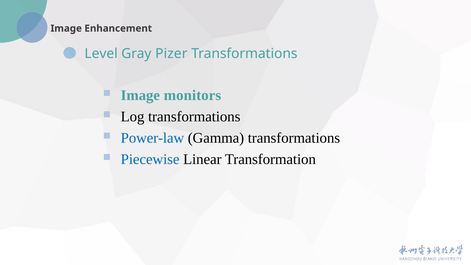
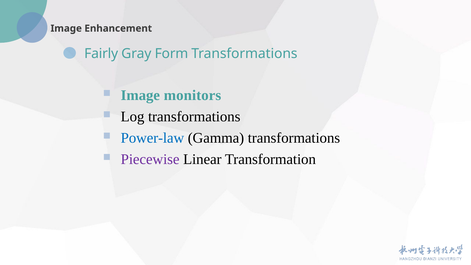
Level: Level -> Fairly
Pizer: Pizer -> Form
Piecewise colour: blue -> purple
